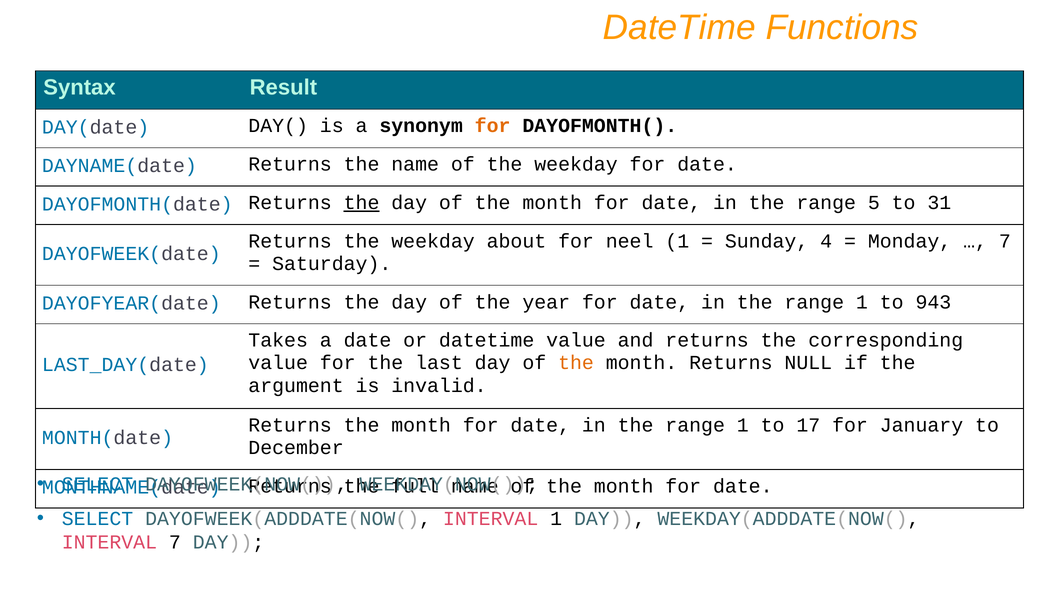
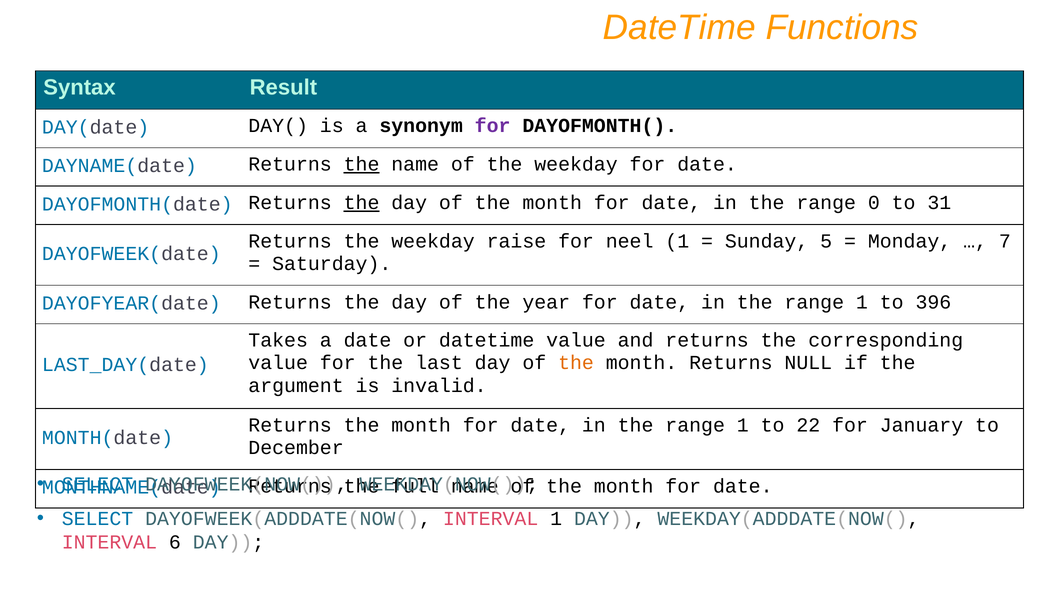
for at (493, 126) colour: orange -> purple
the at (362, 164) underline: none -> present
5: 5 -> 0
about: about -> raise
4: 4 -> 5
943: 943 -> 396
17: 17 -> 22
INTERVAL 7: 7 -> 6
